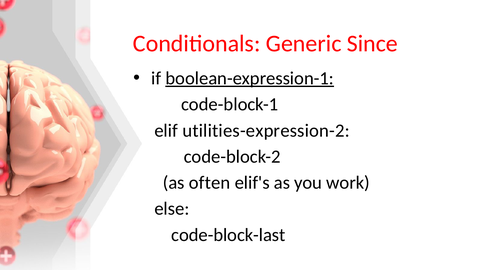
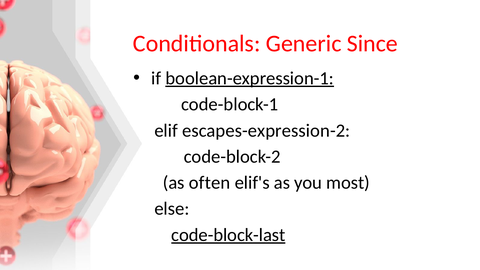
utilities-expression-2: utilities-expression-2 -> escapes-expression-2
work: work -> most
code-block-last underline: none -> present
